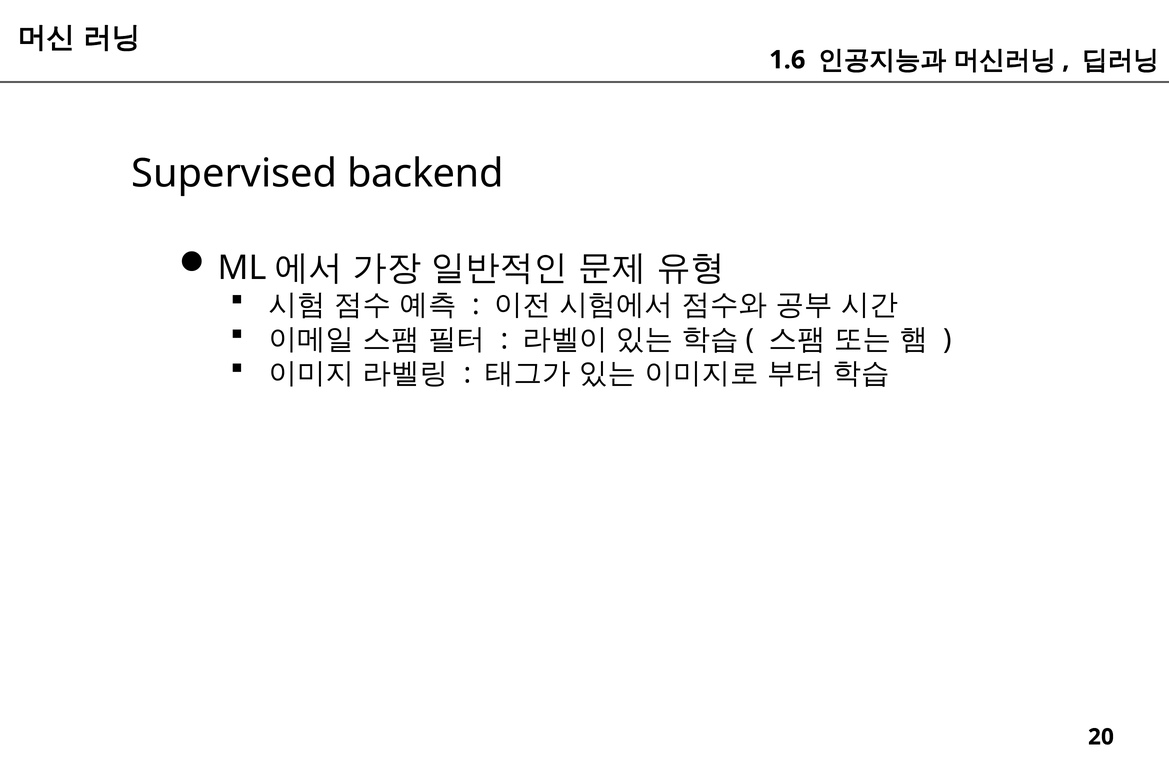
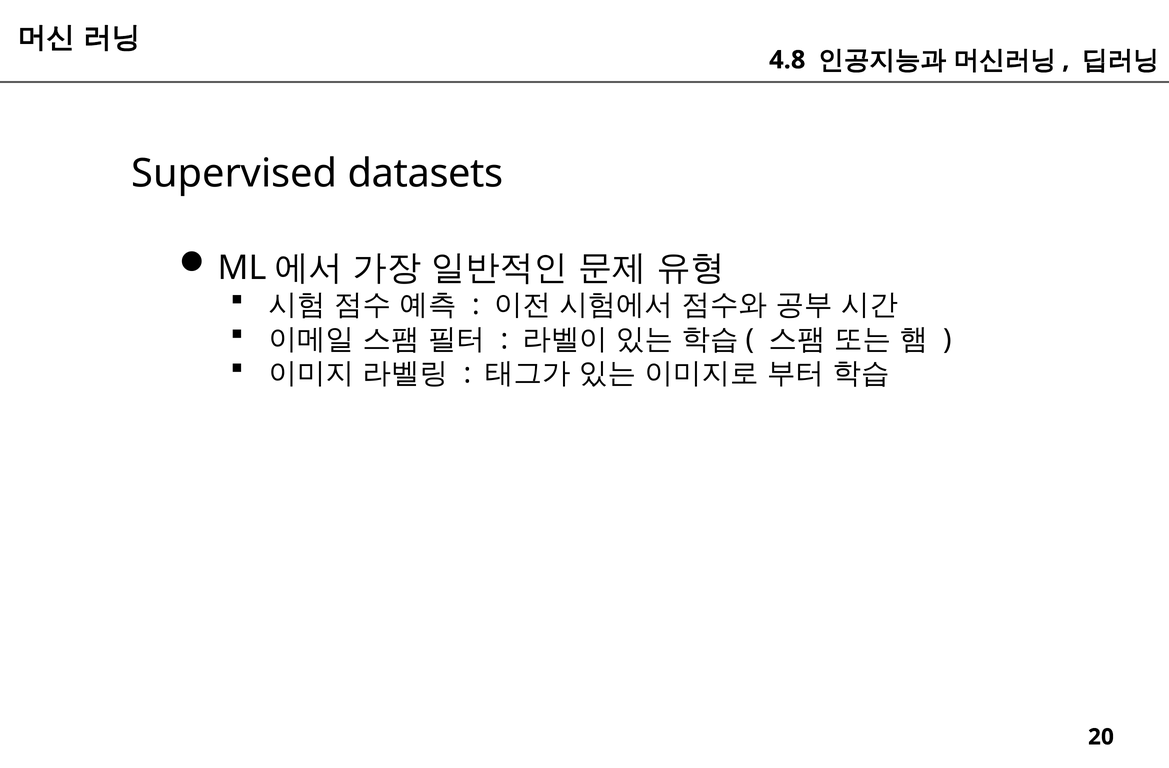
1.6: 1.6 -> 4.8
backend: backend -> datasets
